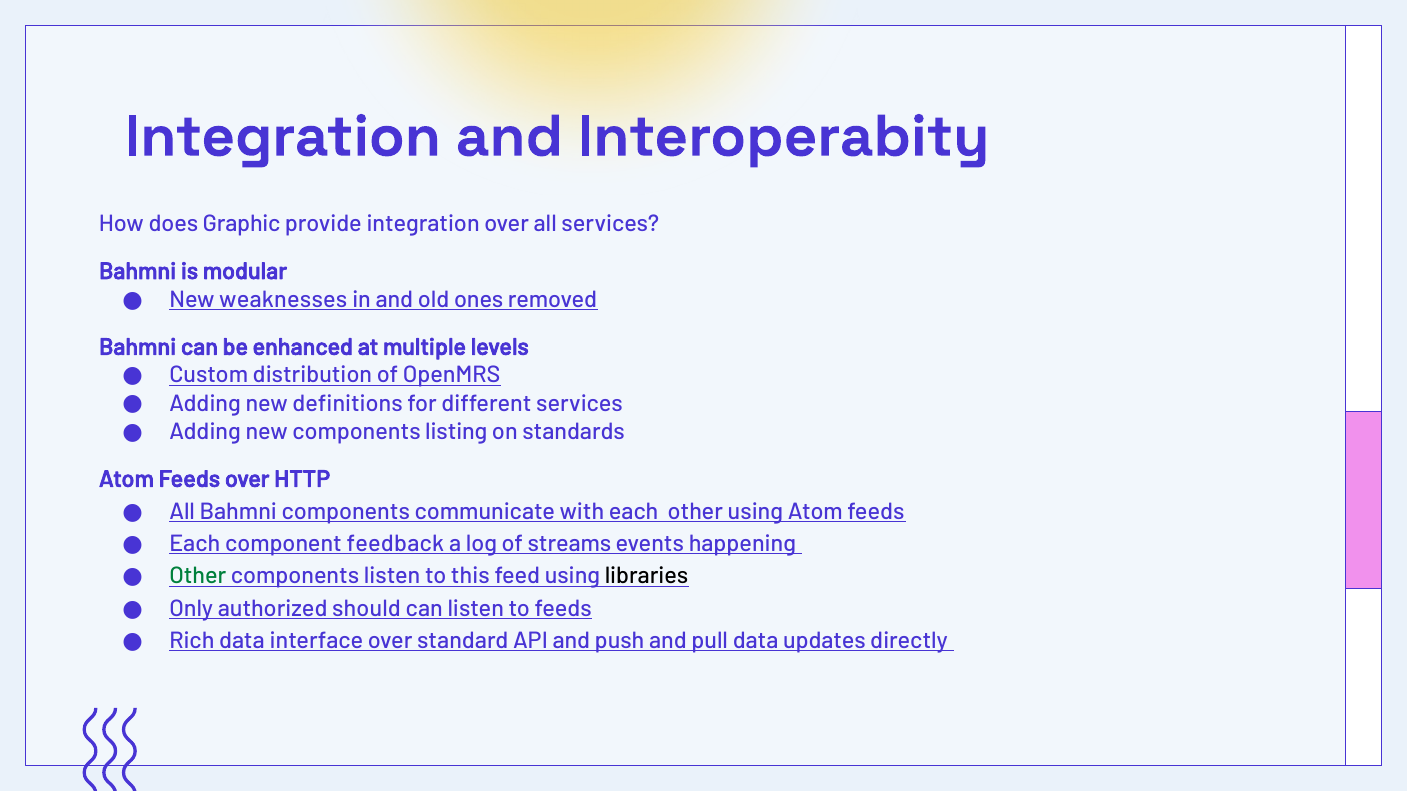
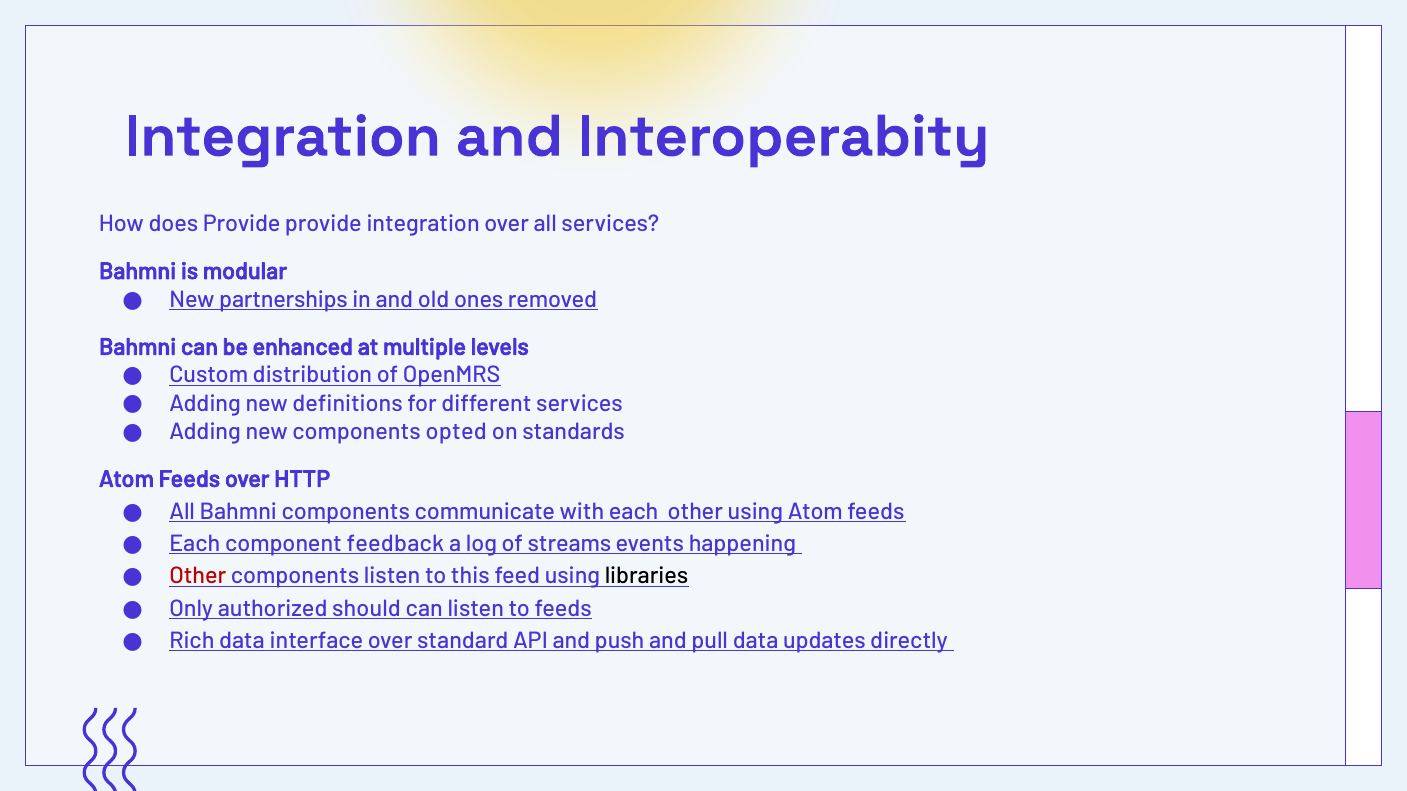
does Graphic: Graphic -> Provide
weaknesses: weaknesses -> partnerships
listing: listing -> opted
Other at (198, 576) colour: green -> red
